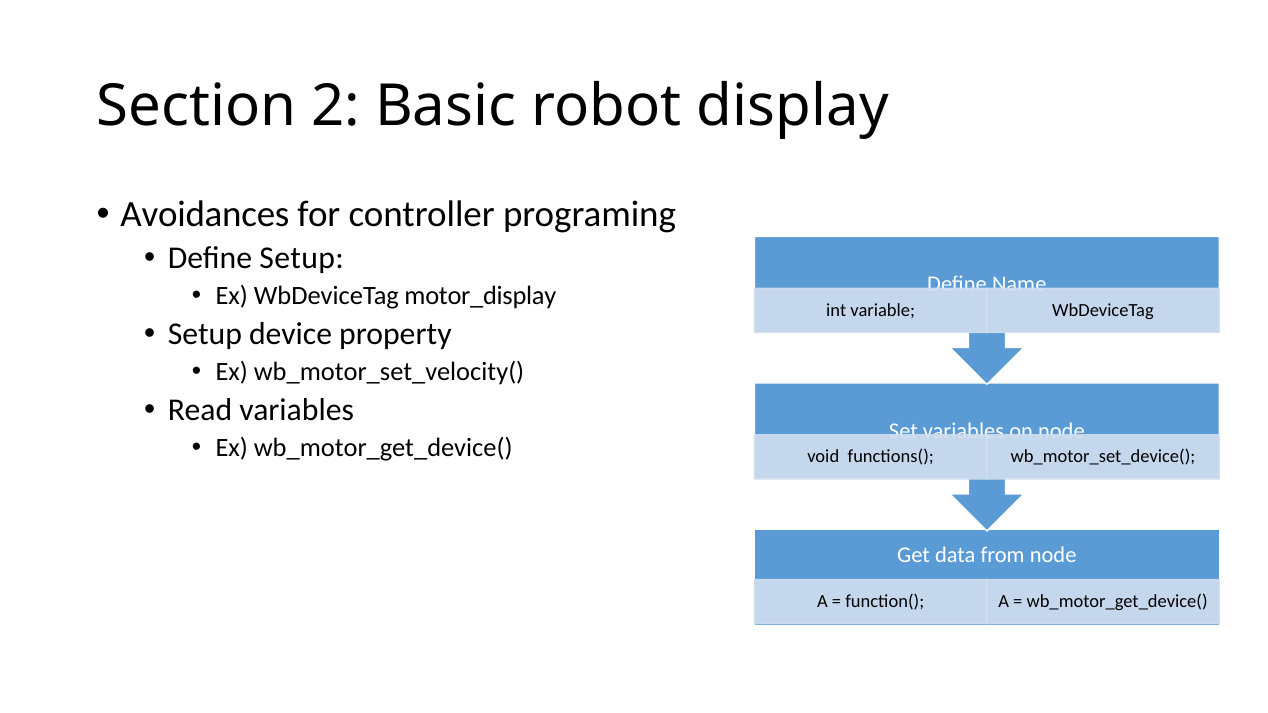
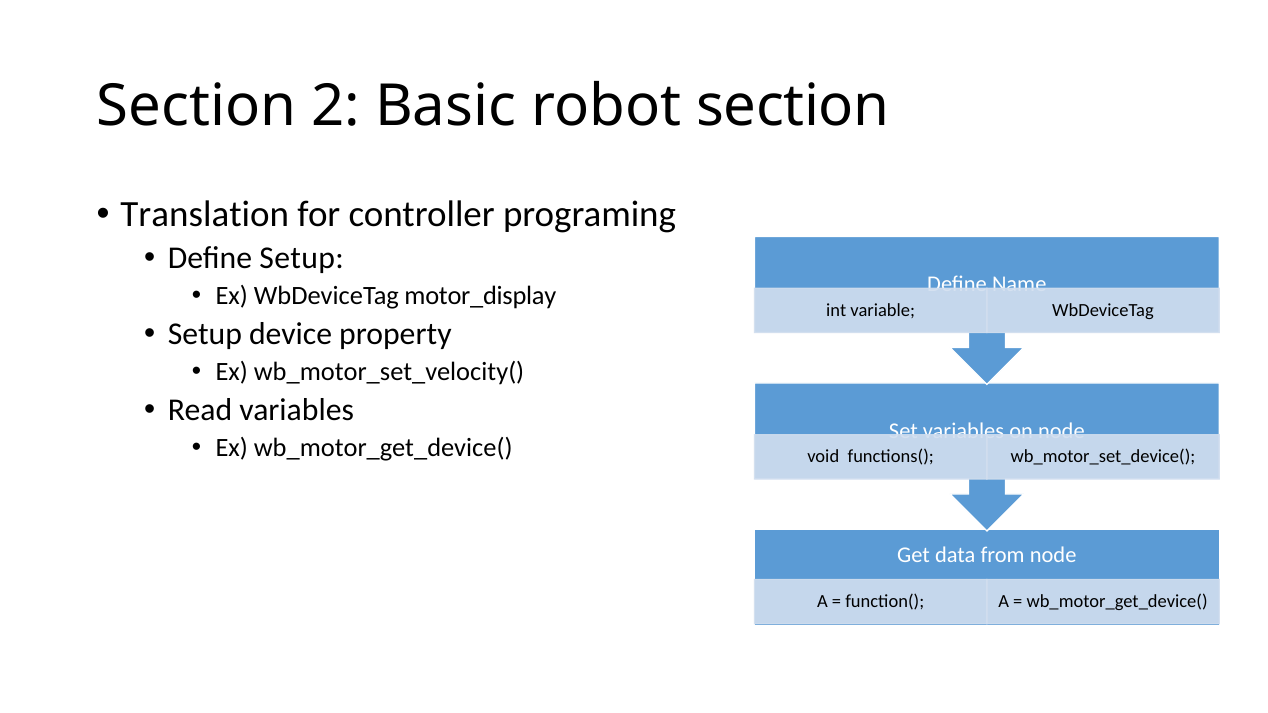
robot display: display -> section
Avoidances: Avoidances -> Translation
